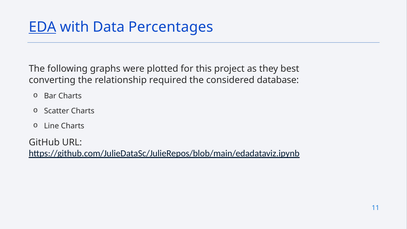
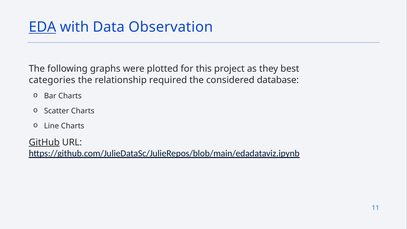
Percentages: Percentages -> Observation
converting: converting -> categories
GitHub underline: none -> present
